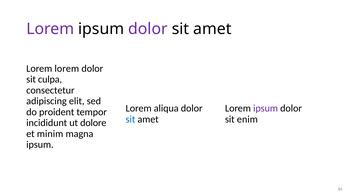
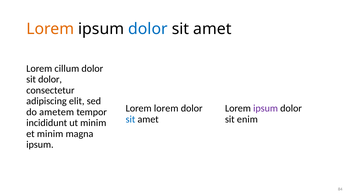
Lorem at (50, 29) colour: purple -> orange
dolor at (148, 29) colour: purple -> blue
Lorem lorem: lorem -> cillum
sit culpa: culpa -> dolor
Lorem aliqua: aliqua -> lorem
proident: proident -> ametem
ut dolore: dolore -> minim
